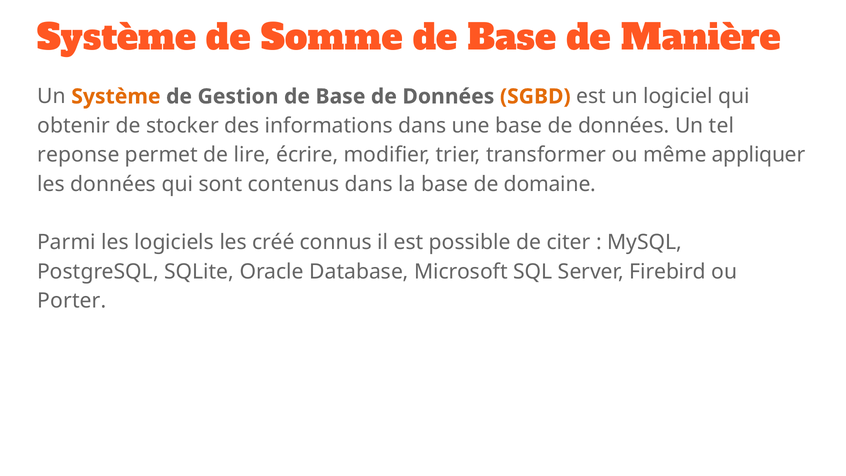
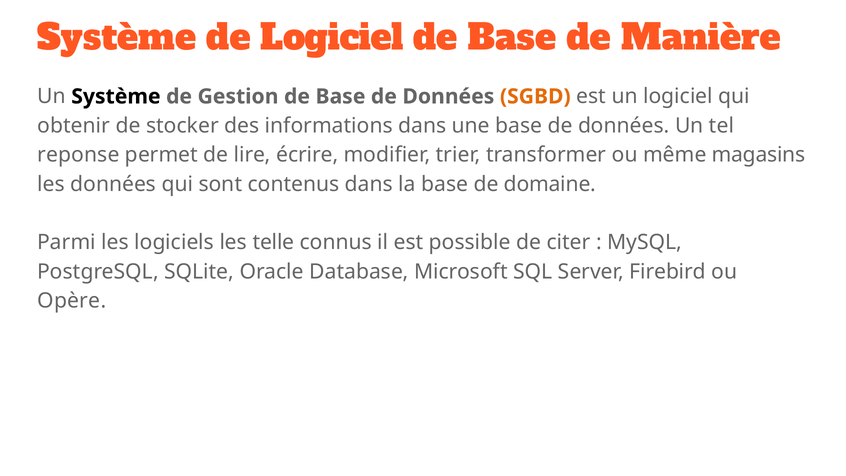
de Somme: Somme -> Logiciel
Système at (116, 96) colour: orange -> black
appliquer: appliquer -> magasins
créé: créé -> telle
Porter: Porter -> Opère
